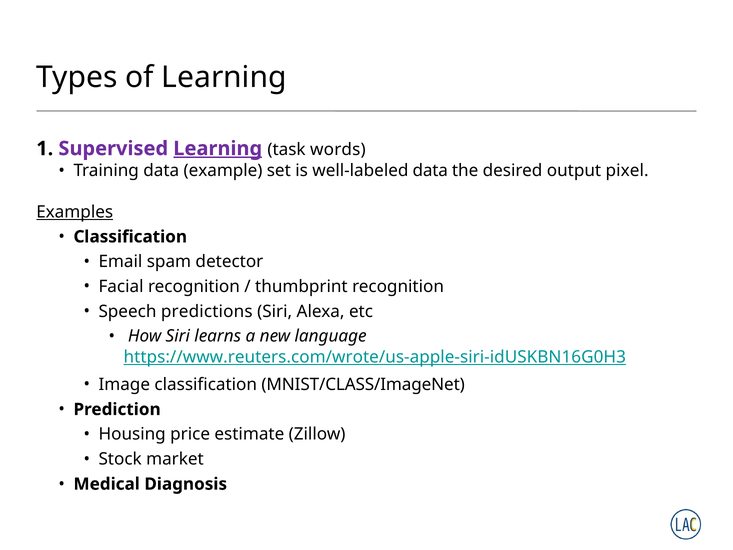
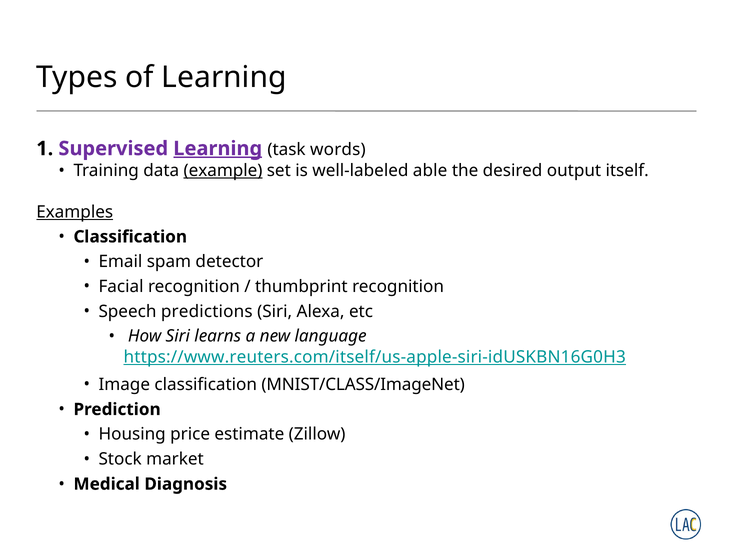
example underline: none -> present
well-labeled data: data -> able
pixel: pixel -> itself
https://www.reuters.com/wrote/us-apple-siri-idUSKBN16G0H3: https://www.reuters.com/wrote/us-apple-siri-idUSKBN16G0H3 -> https://www.reuters.com/itself/us-apple-siri-idUSKBN16G0H3
